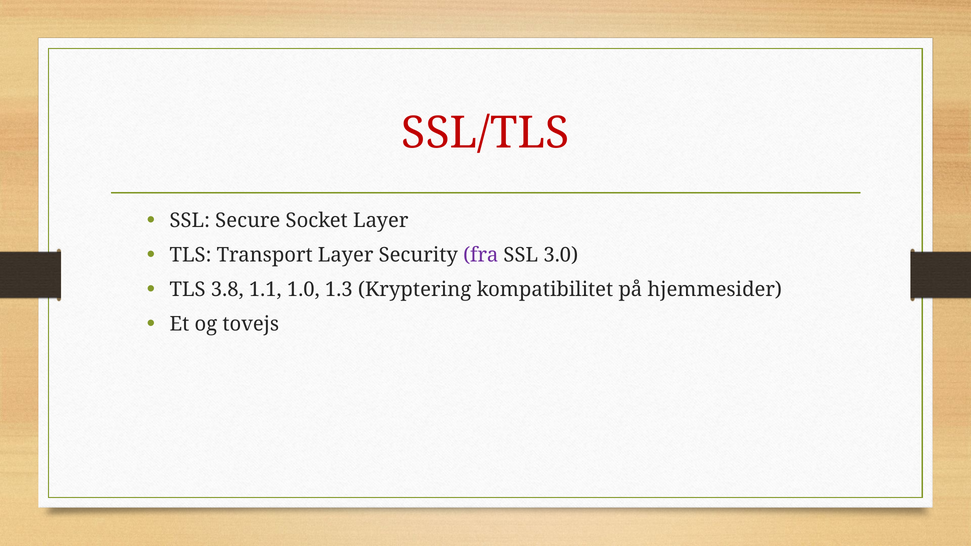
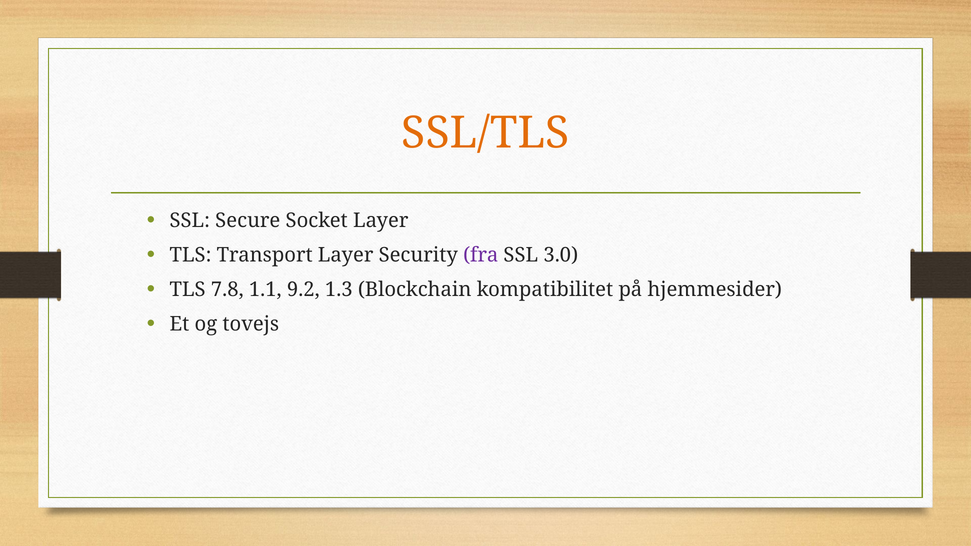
SSL/TLS colour: red -> orange
3.8: 3.8 -> 7.8
1.0: 1.0 -> 9.2
Kryptering: Kryptering -> Blockchain
